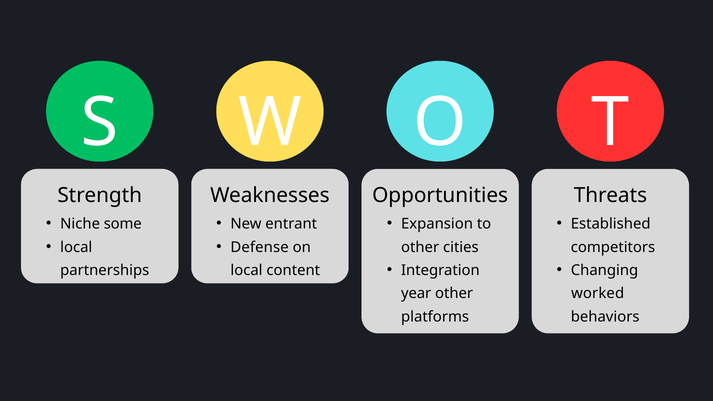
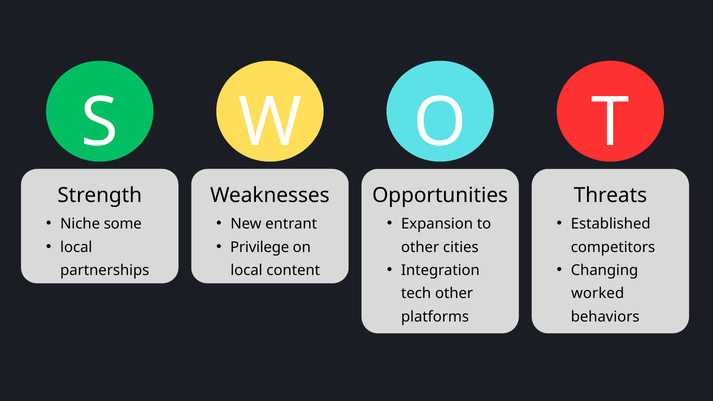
Defense: Defense -> Privilege
year: year -> tech
